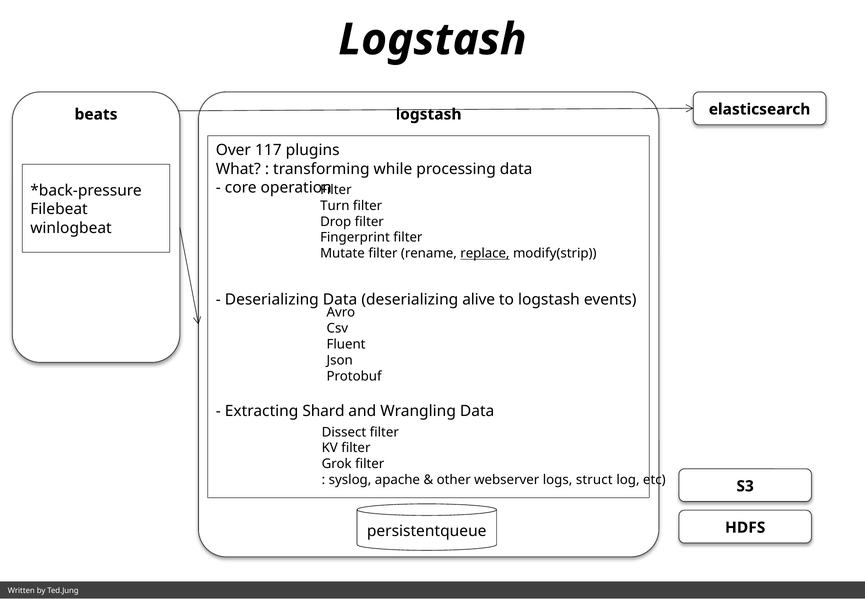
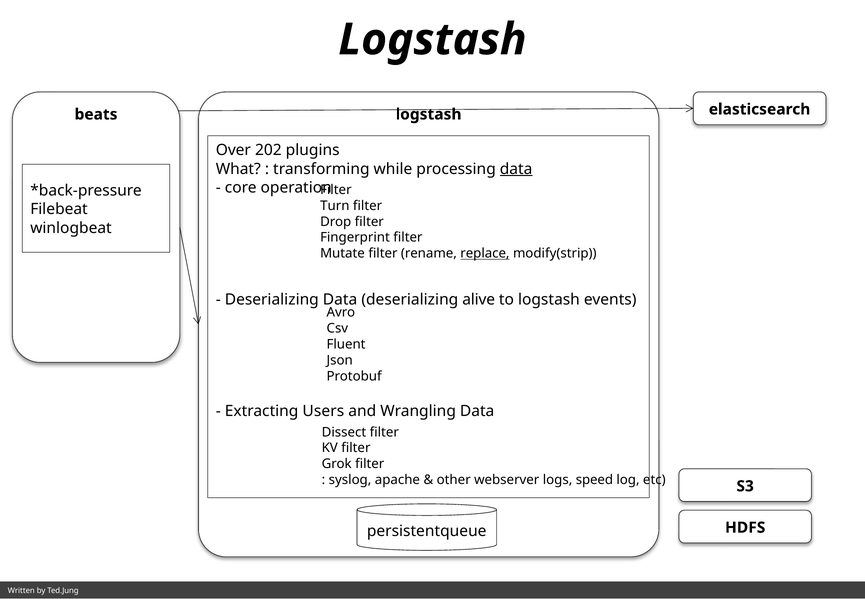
117: 117 -> 202
data at (516, 169) underline: none -> present
Shard: Shard -> Users
struct: struct -> speed
